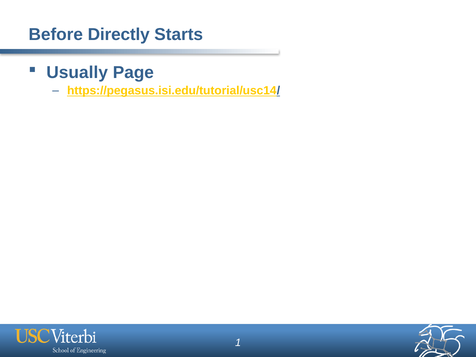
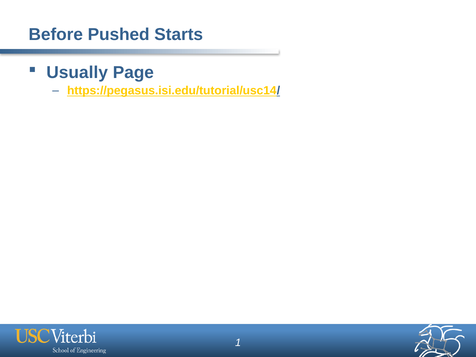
Directly: Directly -> Pushed
